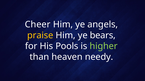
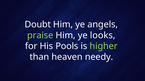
Cheer: Cheer -> Doubt
praise colour: yellow -> light green
bears: bears -> looks
